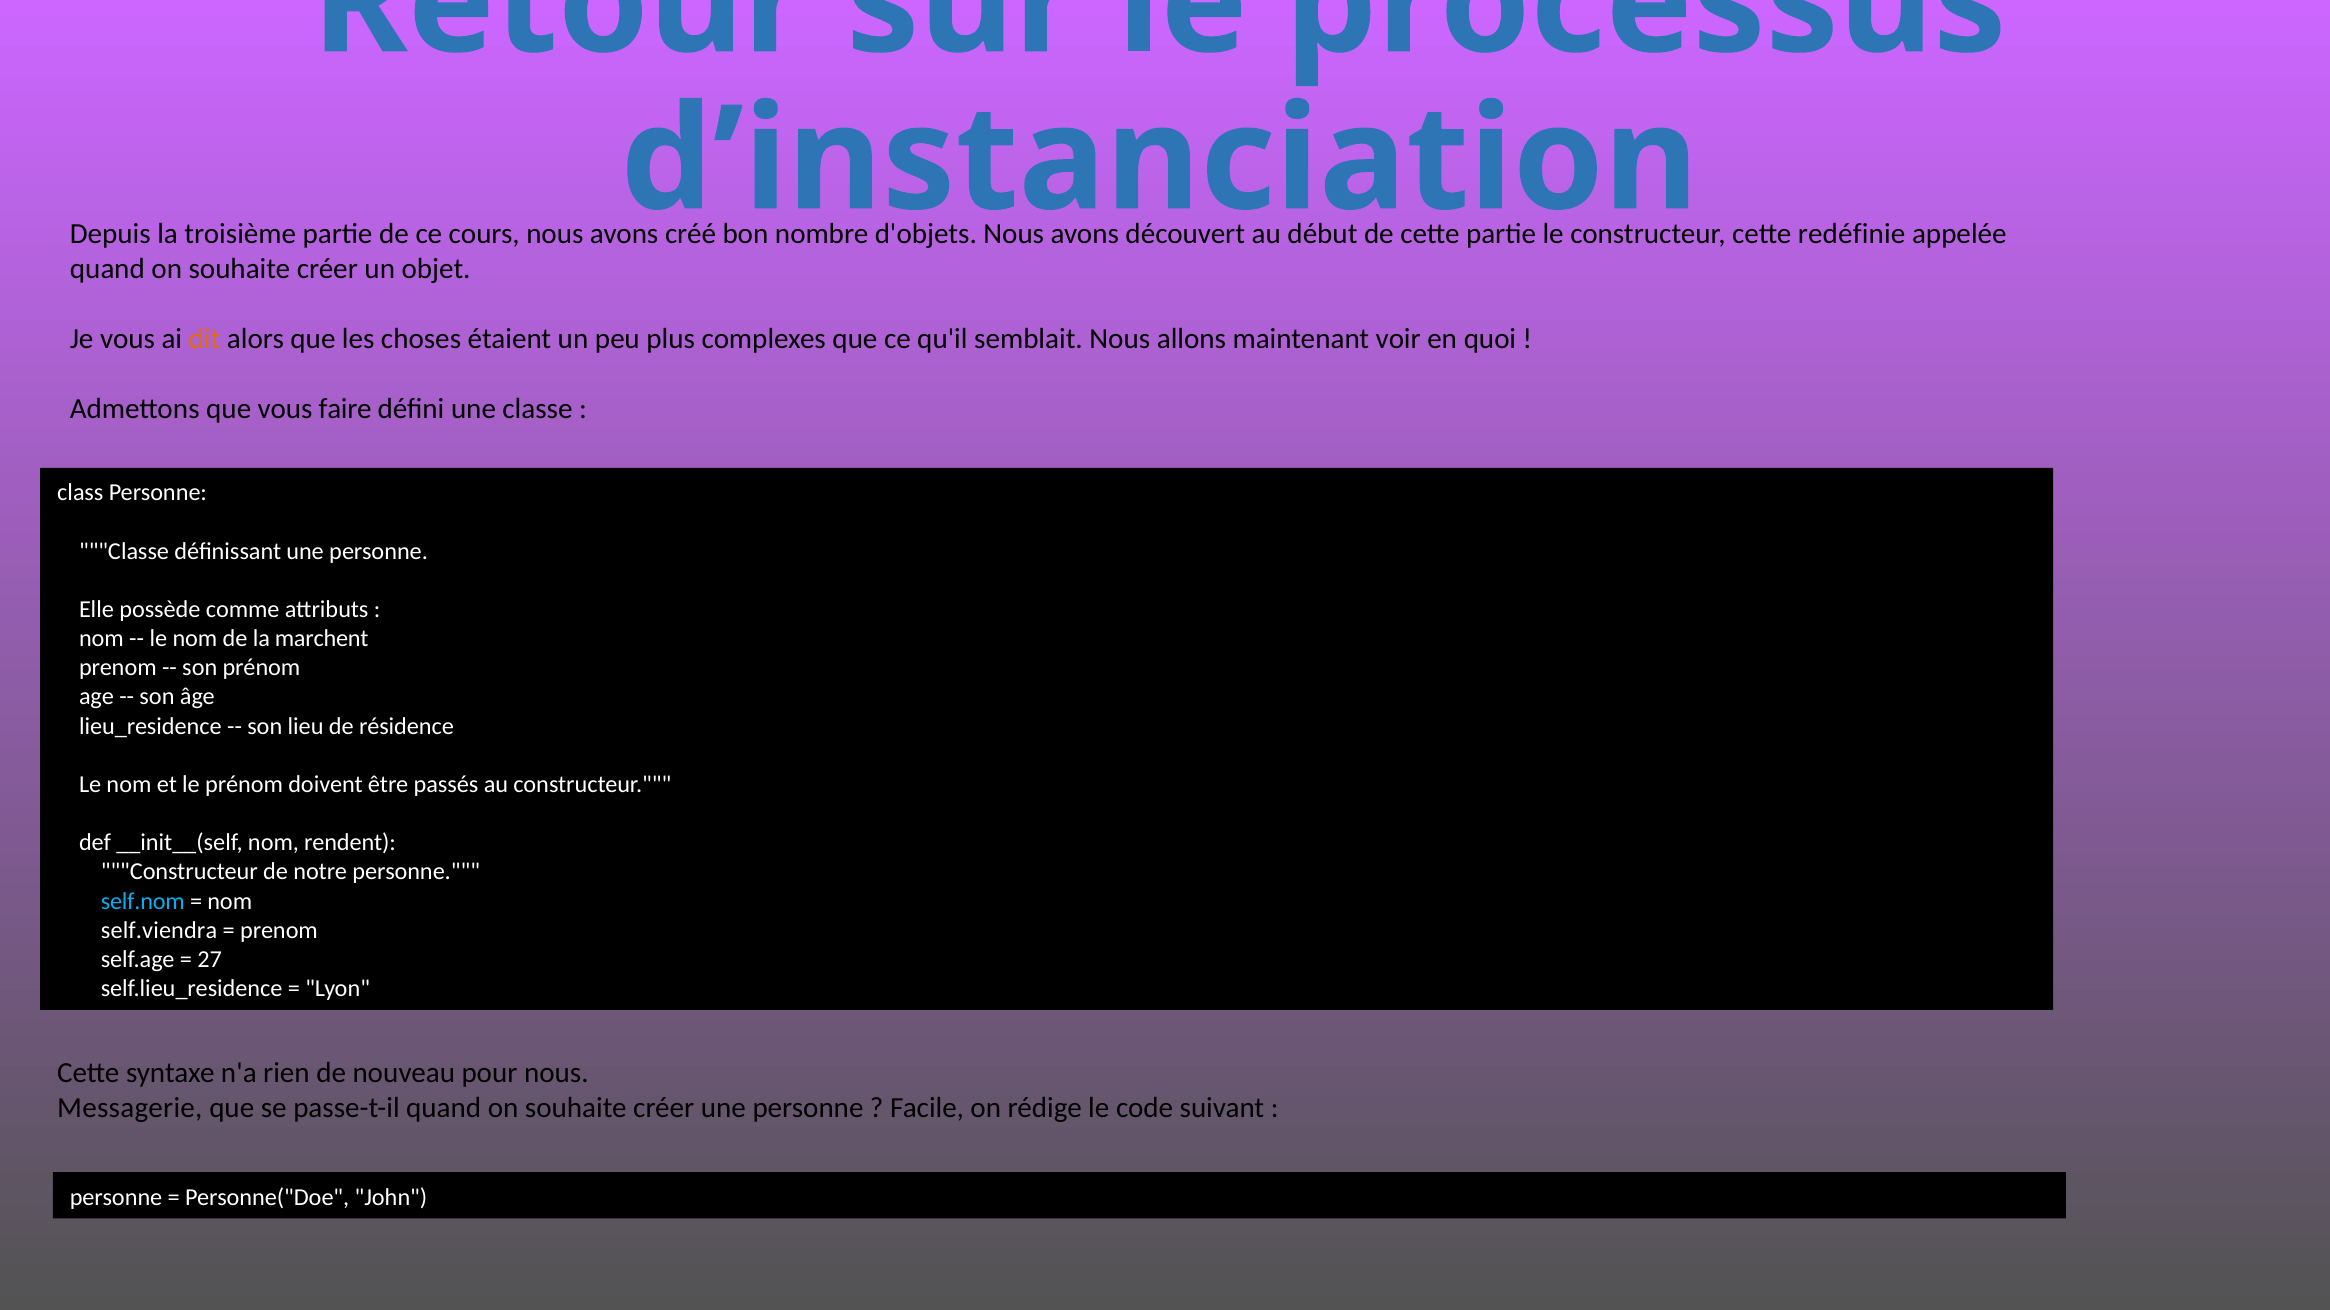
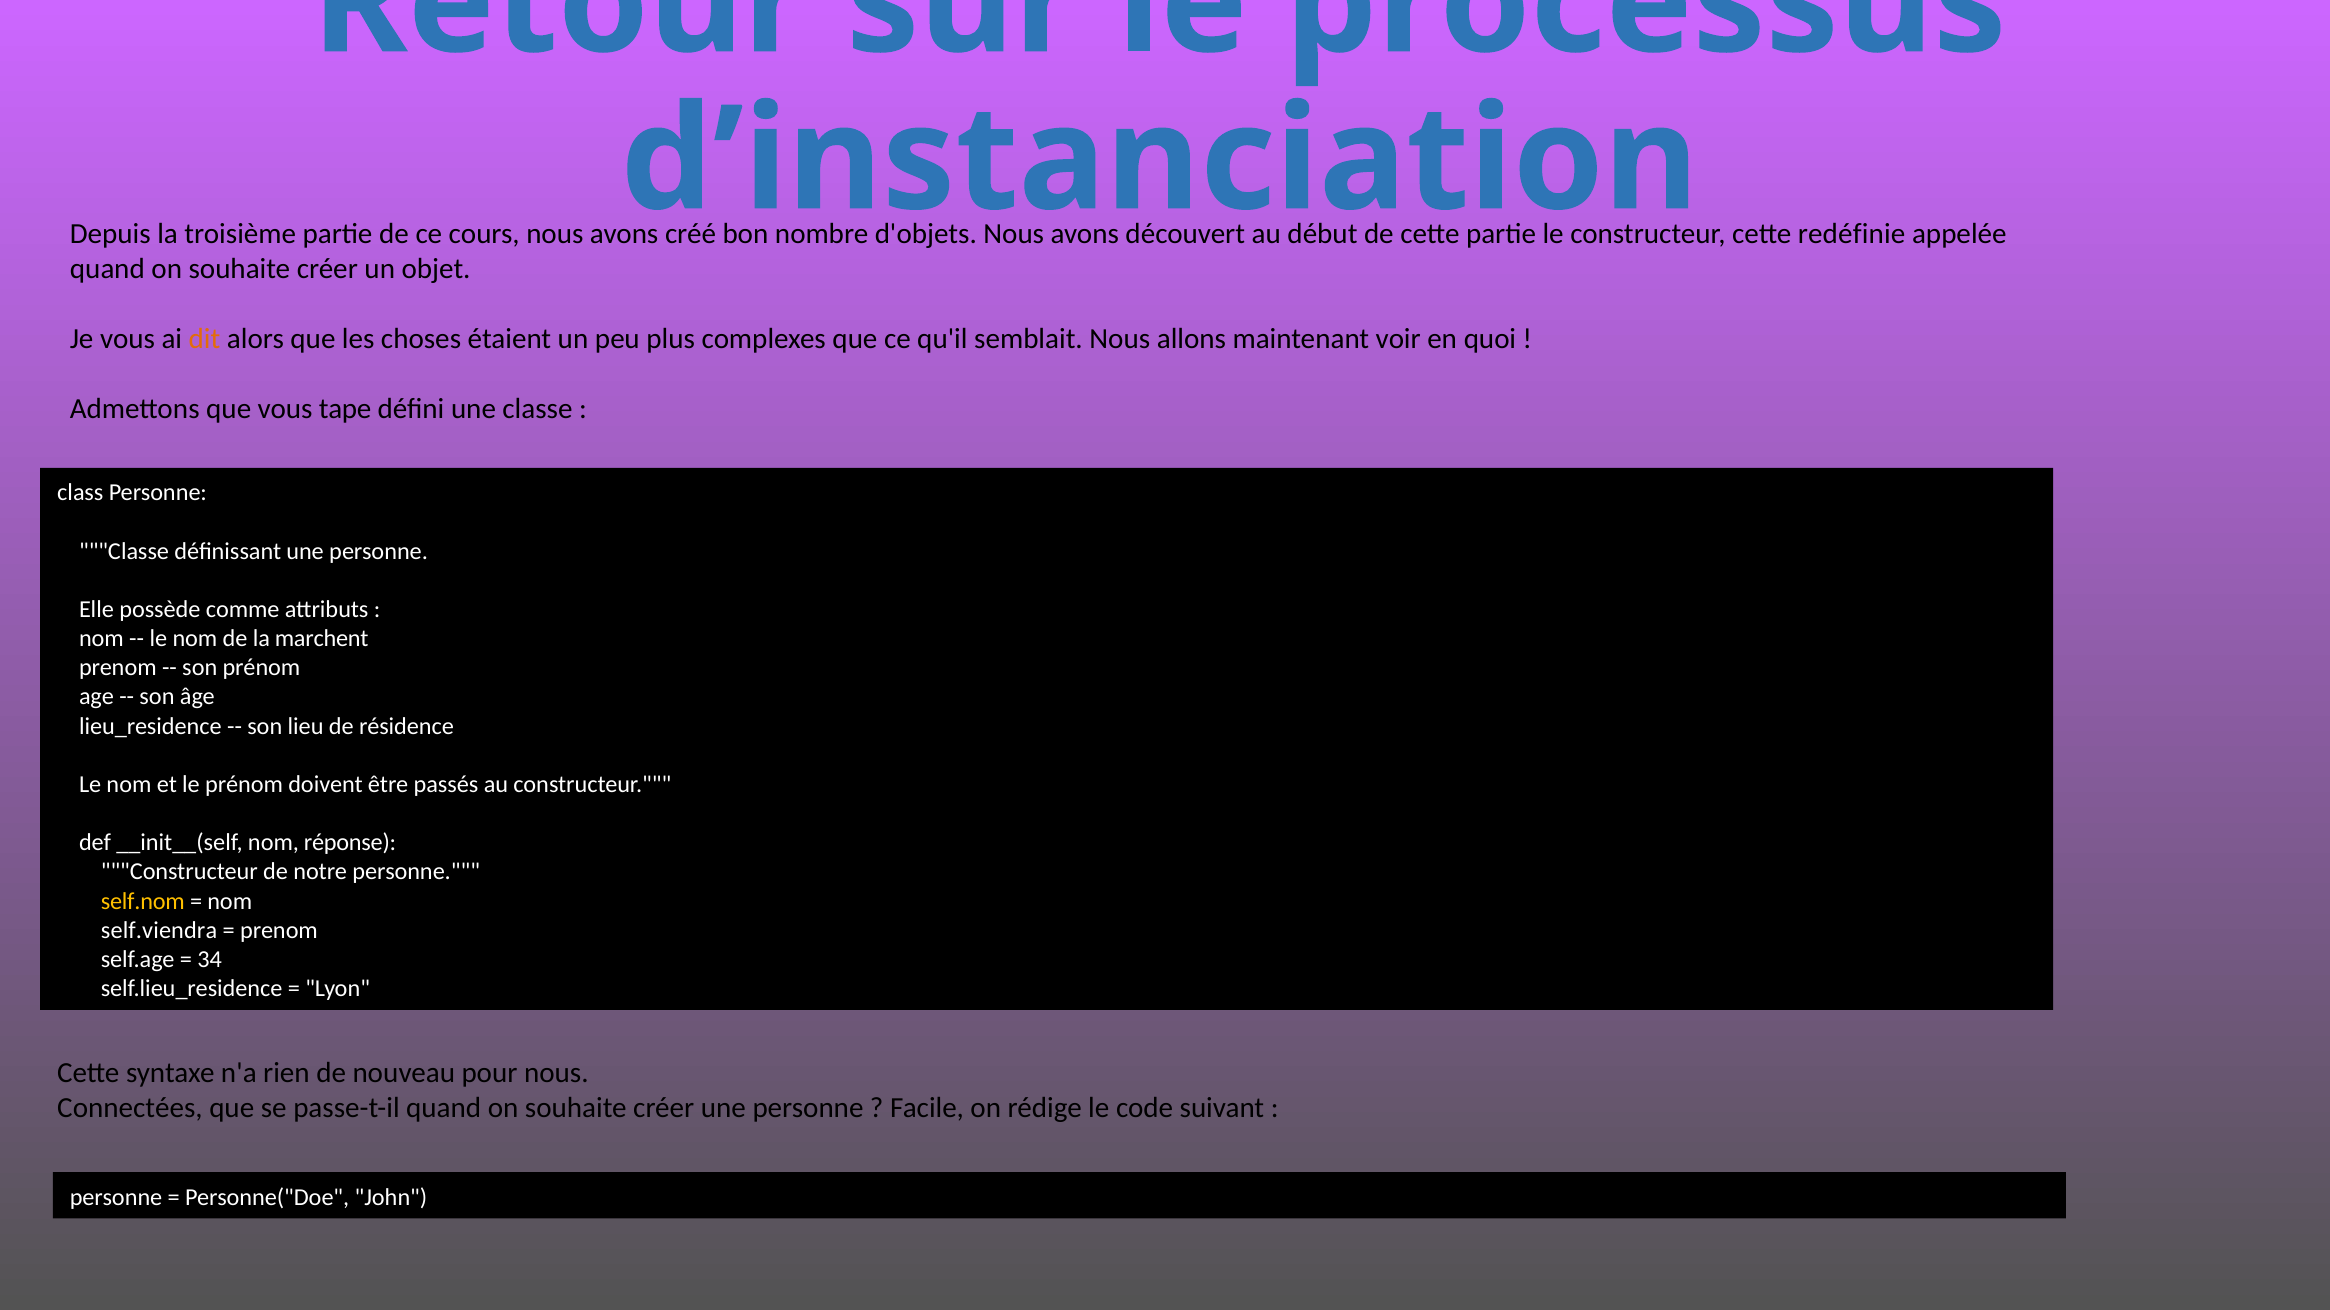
faire: faire -> tape
rendent: rendent -> réponse
self.nom colour: light blue -> yellow
27: 27 -> 34
Messagerie: Messagerie -> Connectées
